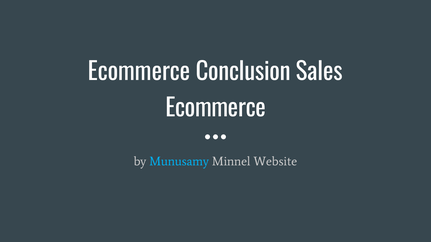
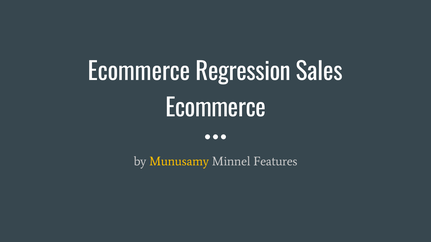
Conclusion: Conclusion -> Regression
Munusamy colour: light blue -> yellow
Website: Website -> Features
